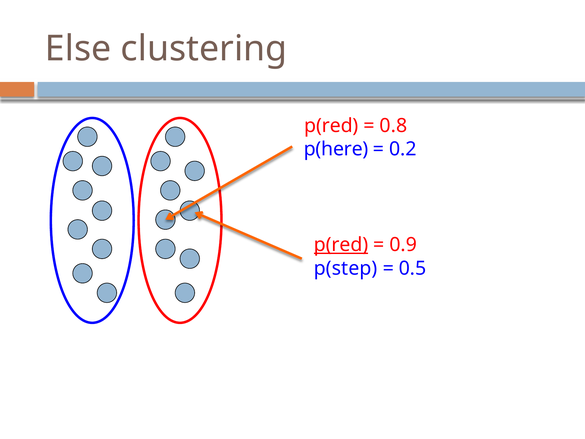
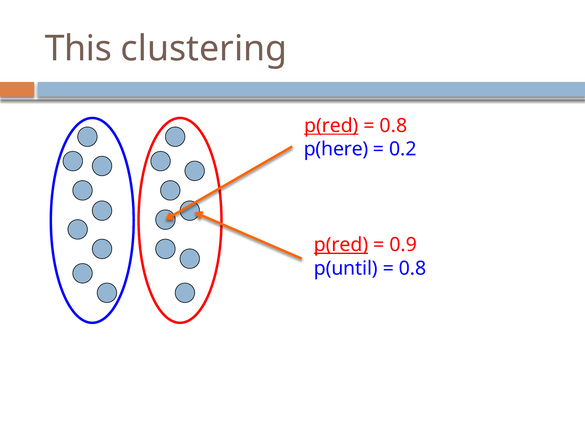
Else: Else -> This
p(red at (331, 126) underline: none -> present
p(step: p(step -> p(until
0.5 at (413, 268): 0.5 -> 0.8
